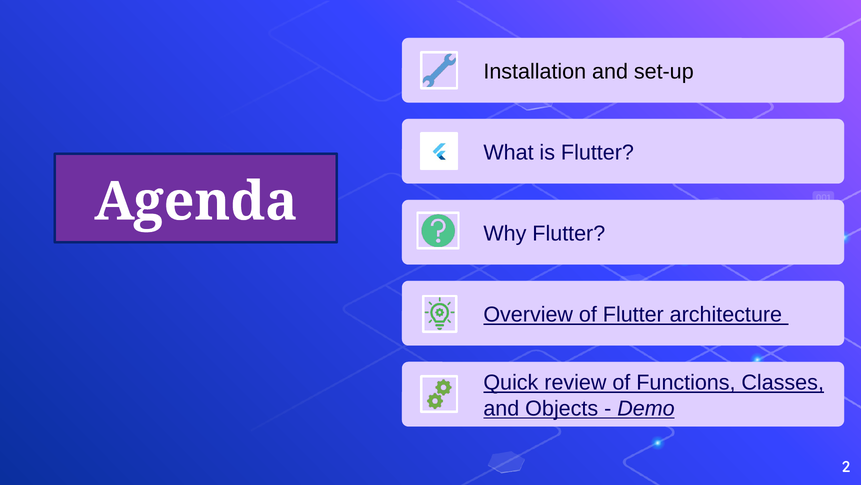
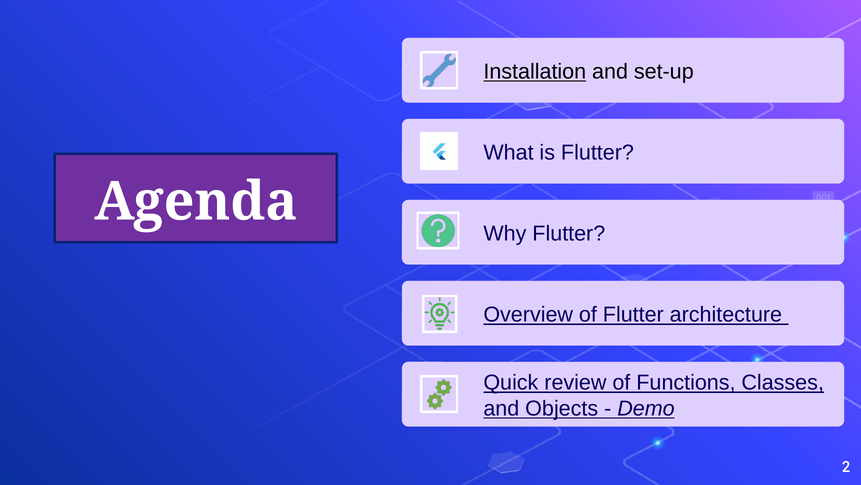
Installation underline: none -> present
